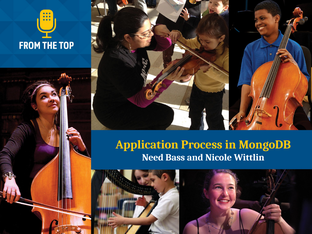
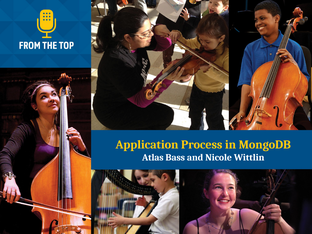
Need: Need -> Atlas
